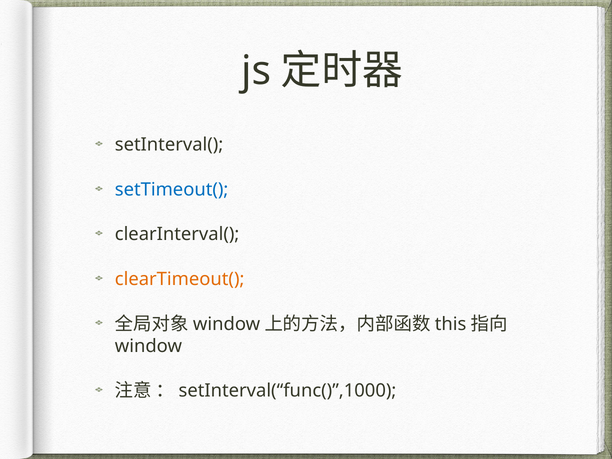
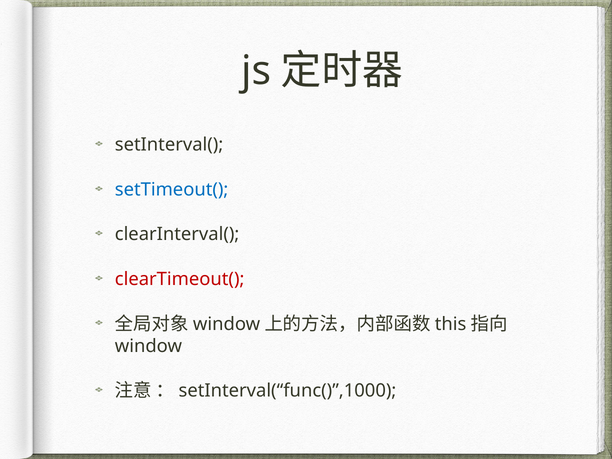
clearTimeout( colour: orange -> red
